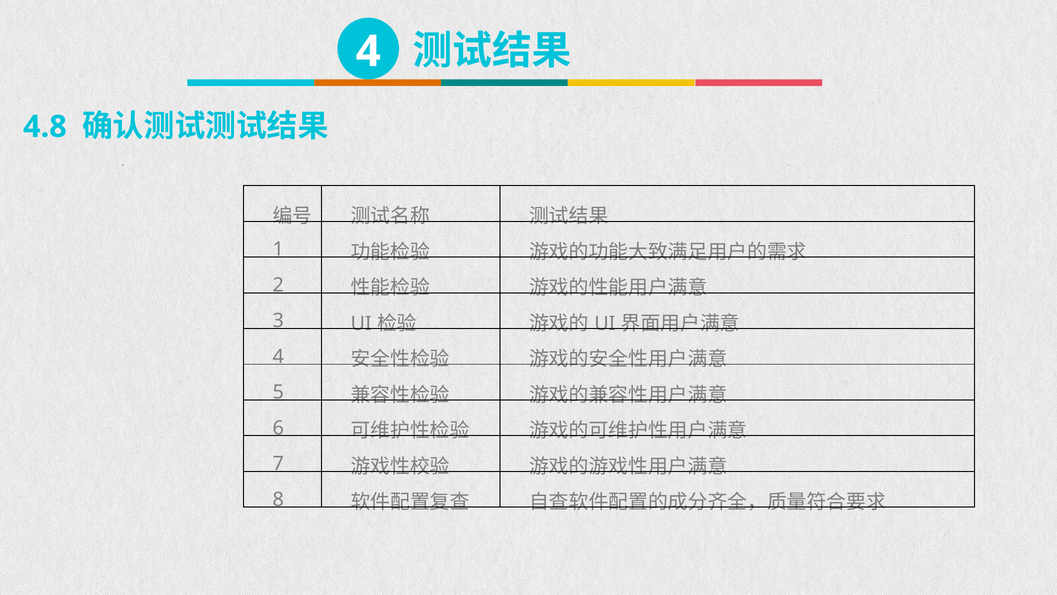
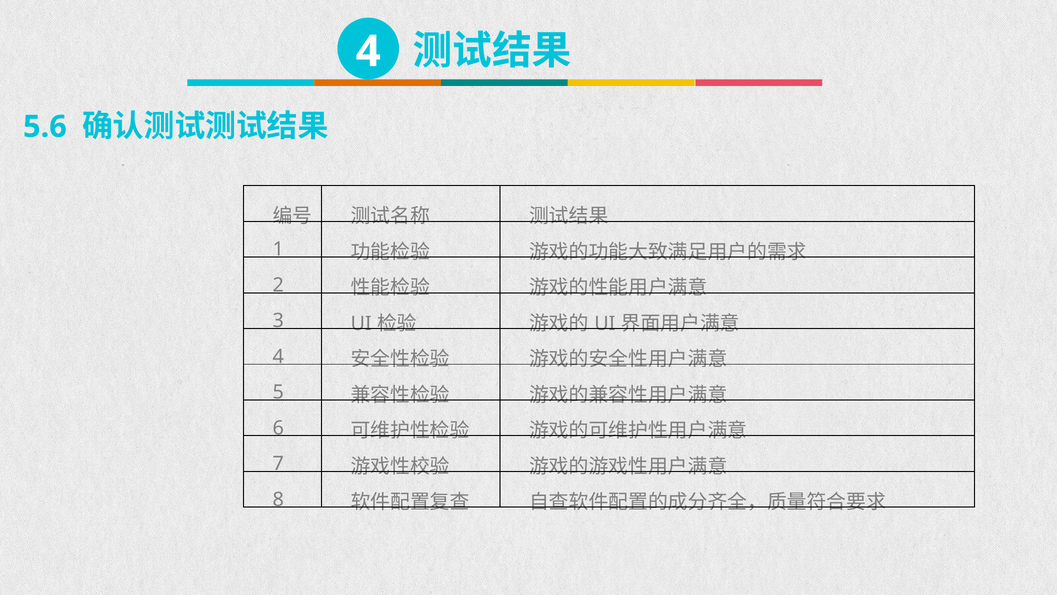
4.8: 4.8 -> 5.6
